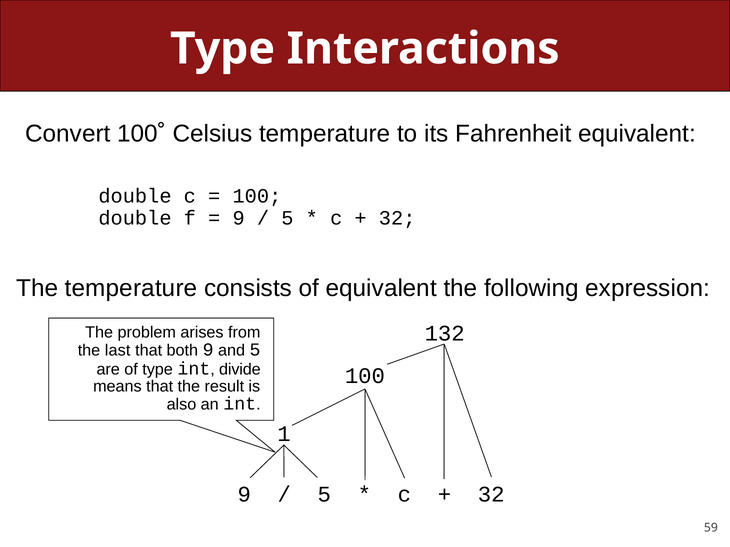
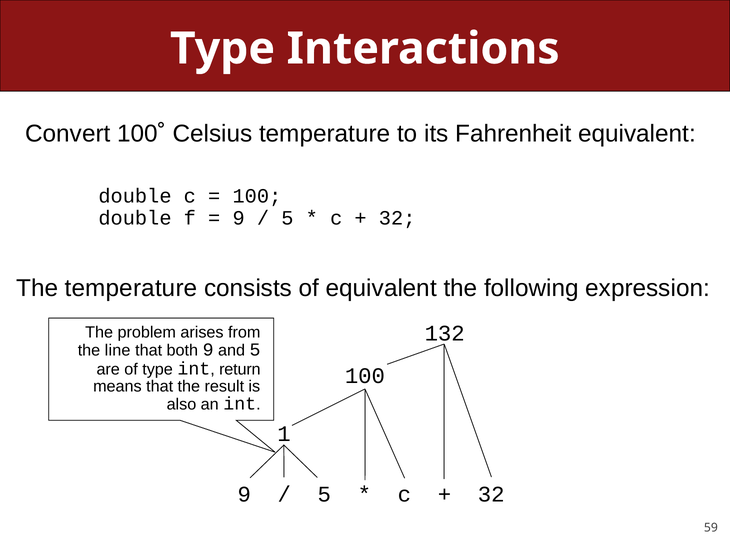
last: last -> line
divide: divide -> return
